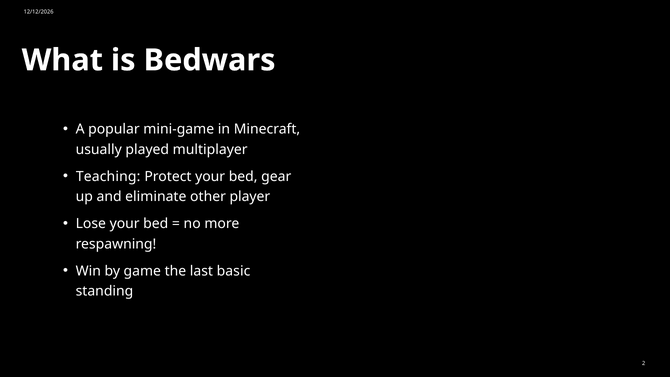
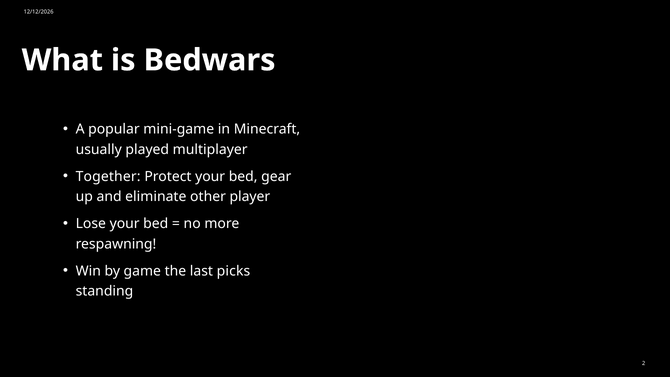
Teaching: Teaching -> Together
basic: basic -> picks
